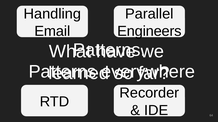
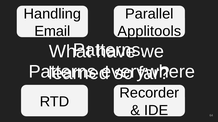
Engineers: Engineers -> Applitools
